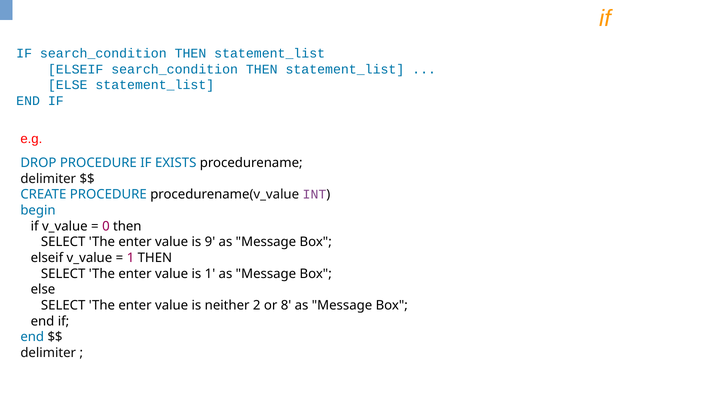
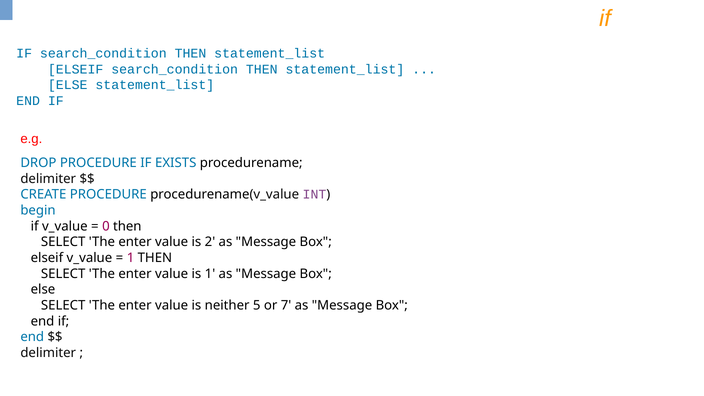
9: 9 -> 2
2: 2 -> 5
8: 8 -> 7
